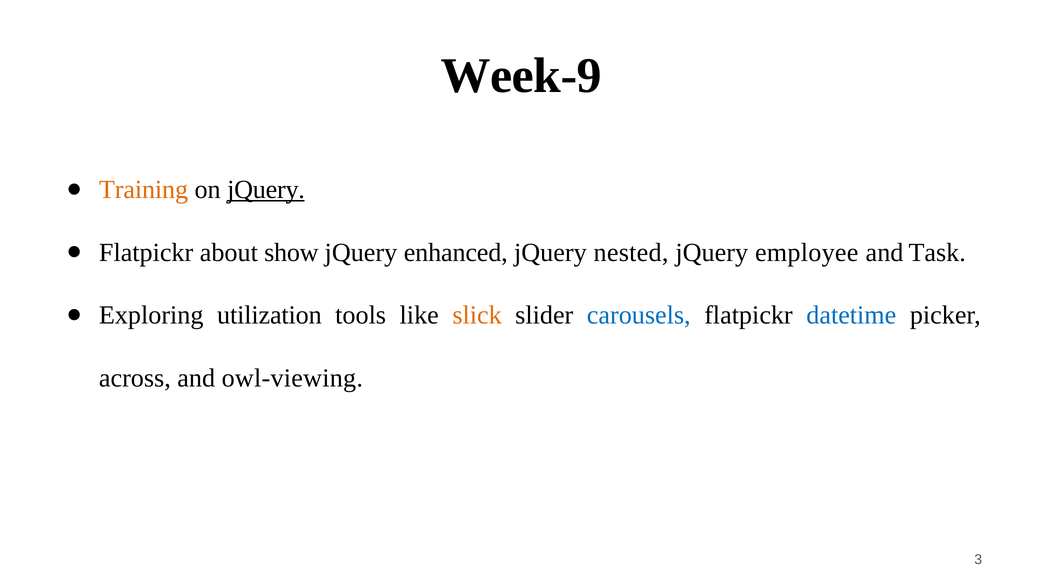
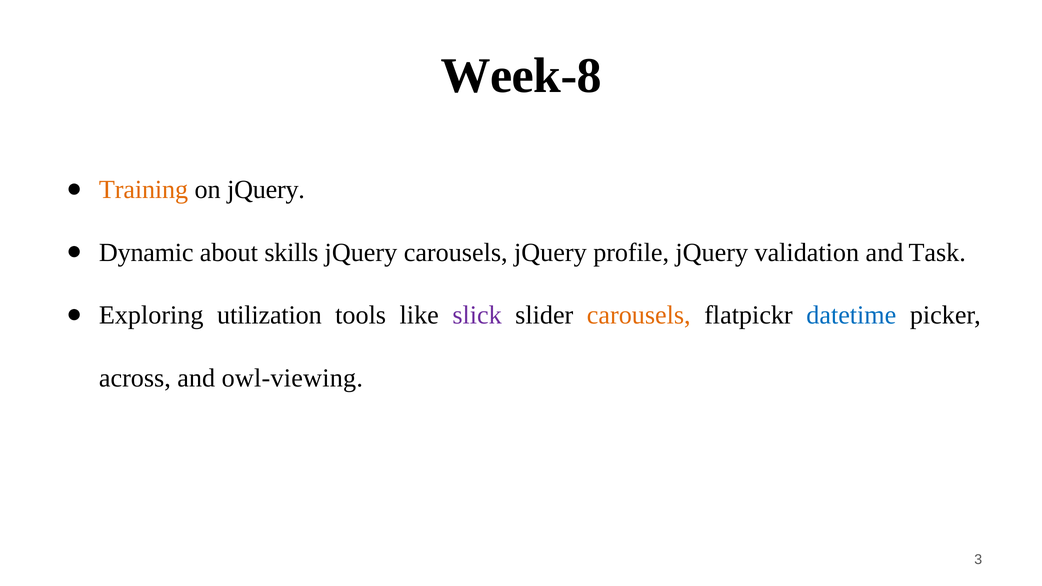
Week-9: Week-9 -> Week-8
jQuery at (266, 190) underline: present -> none
Flatpickr at (146, 252): Flatpickr -> Dynamic
show: show -> skills
jQuery enhanced: enhanced -> carousels
nested: nested -> profile
employee: employee -> validation
slick colour: orange -> purple
carousels at (639, 315) colour: blue -> orange
